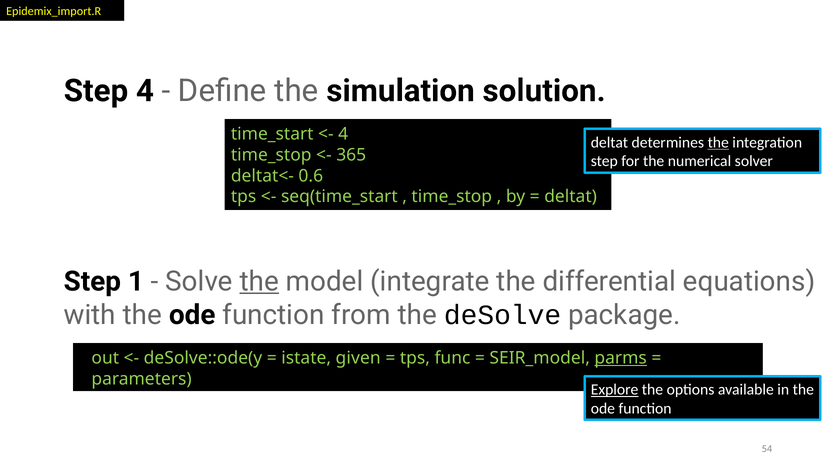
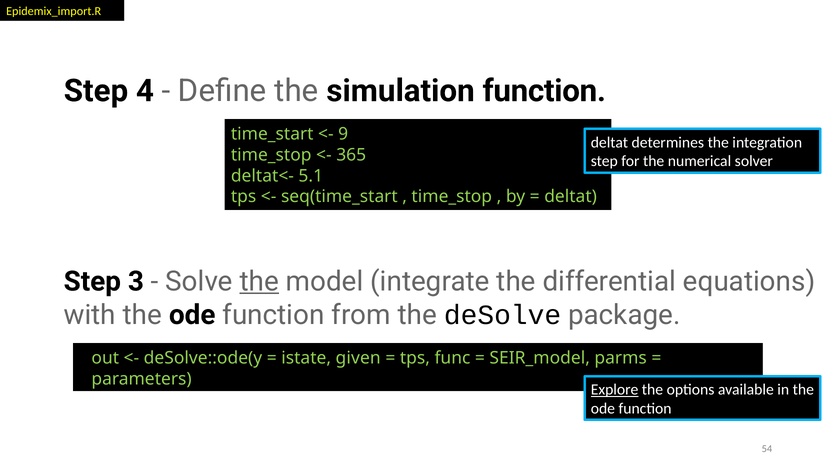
simulation solution: solution -> function
4 at (343, 134): 4 -> 9
the at (718, 143) underline: present -> none
0.6: 0.6 -> 5.1
1: 1 -> 3
parms underline: present -> none
